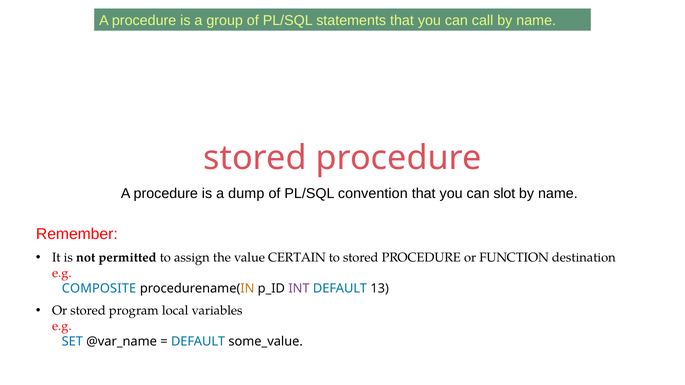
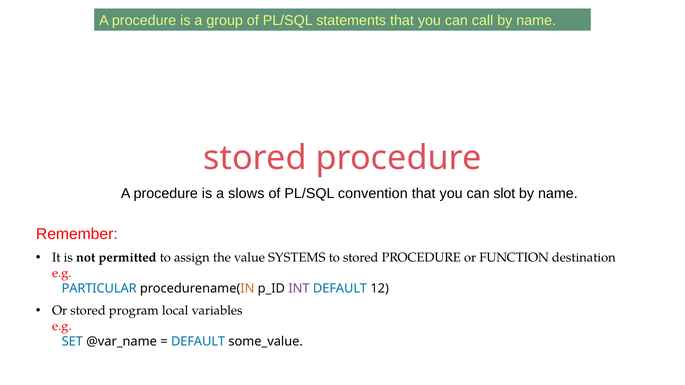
dump: dump -> slows
CERTAIN: CERTAIN -> SYSTEMS
COMPOSITE: COMPOSITE -> PARTICULAR
13: 13 -> 12
